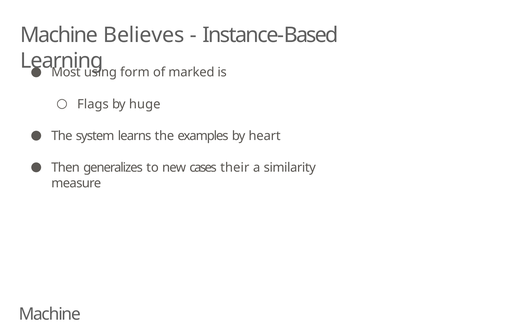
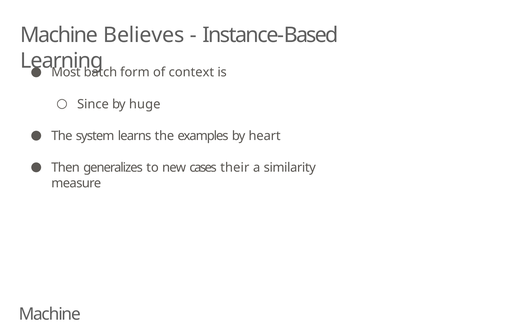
using: using -> batch
marked: marked -> context
Flags: Flags -> Since
